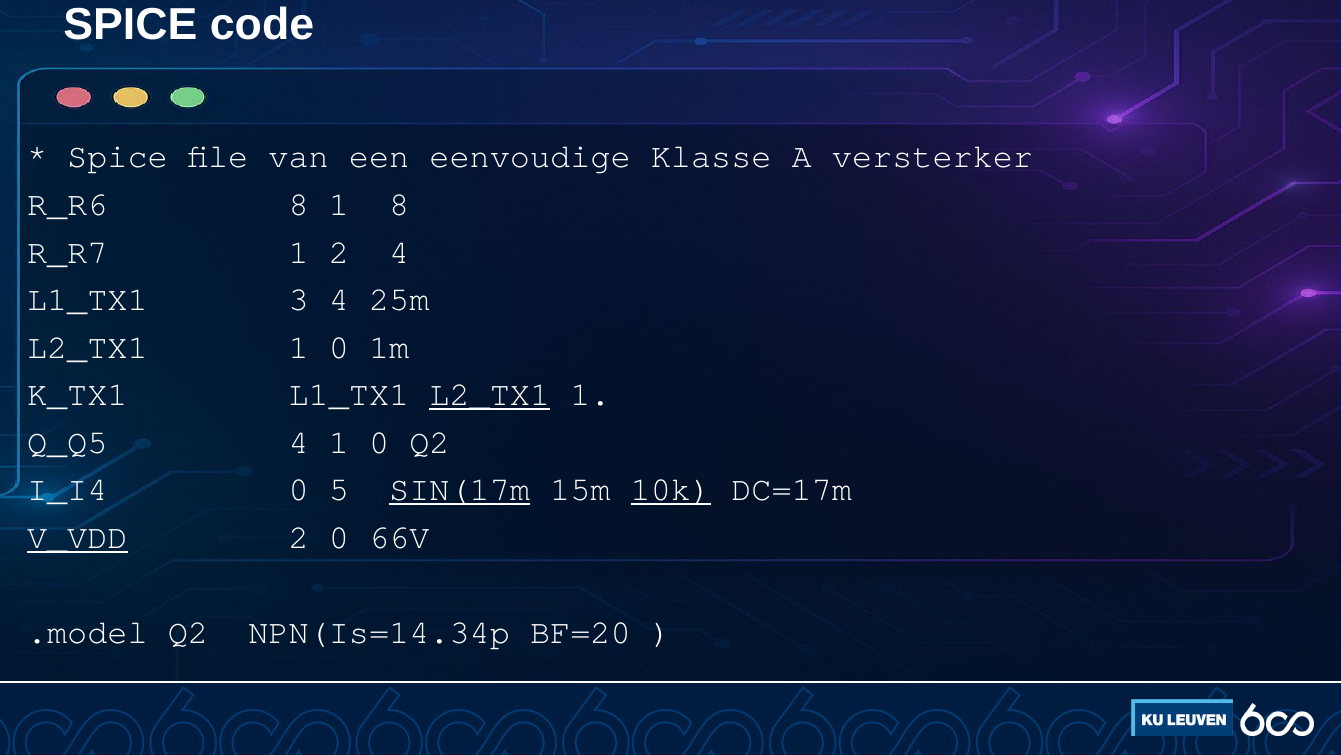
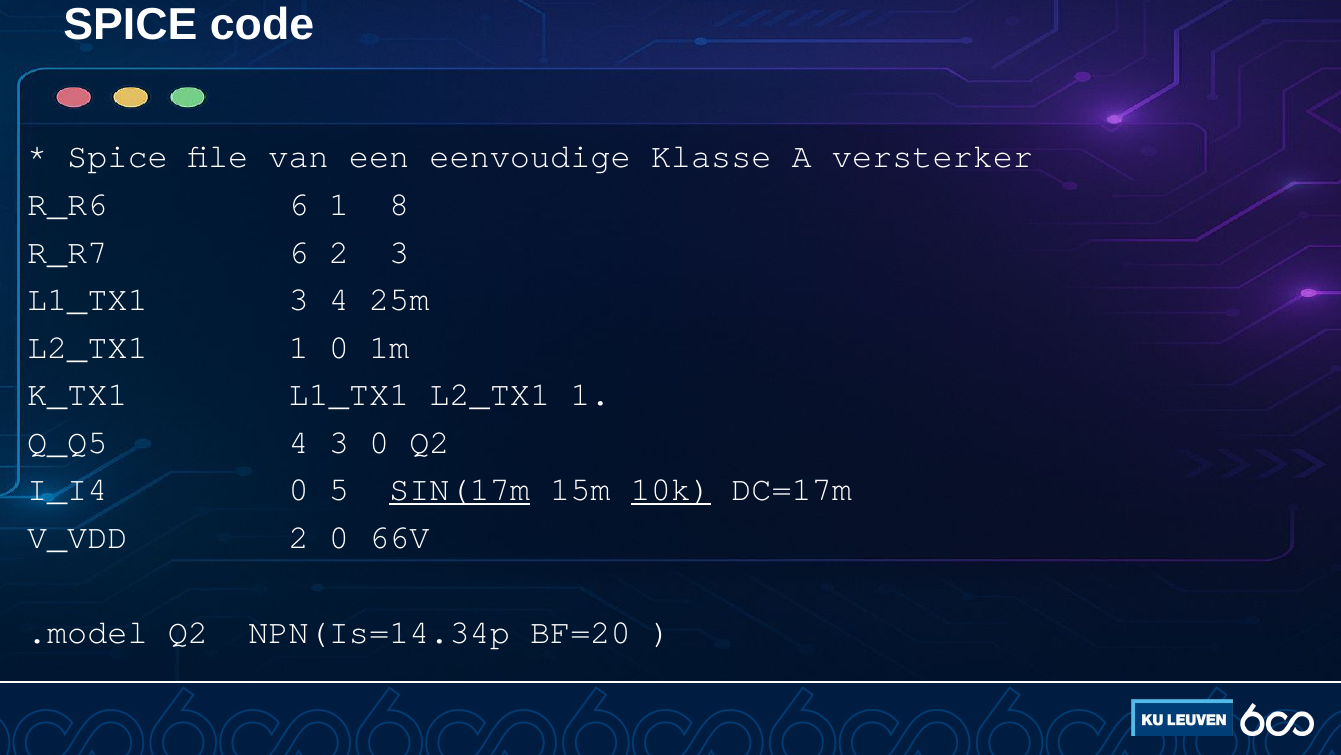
R_R6 8: 8 -> 6
R_R7 1: 1 -> 6
2 4: 4 -> 3
L2_TX1 at (490, 394) underline: present -> none
4 1: 1 -> 3
V_VDD underline: present -> none
